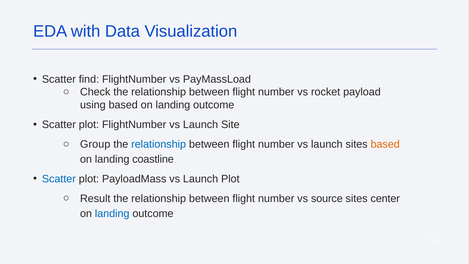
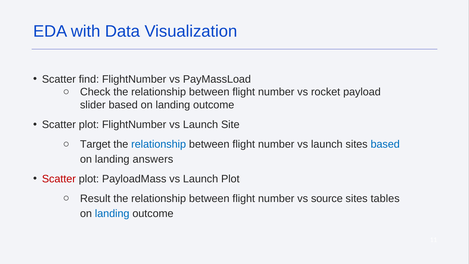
using: using -> slider
Group: Group -> Target
based at (385, 144) colour: orange -> blue
coastline: coastline -> answers
Scatter at (59, 179) colour: blue -> red
center: center -> tables
